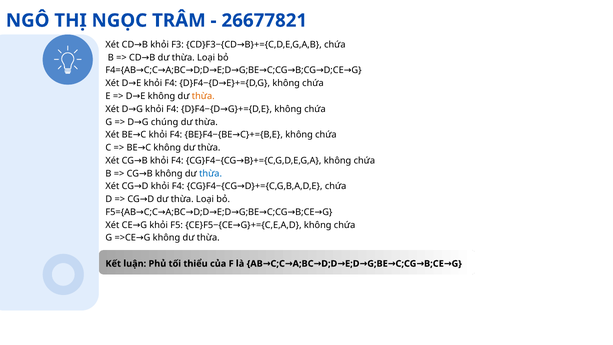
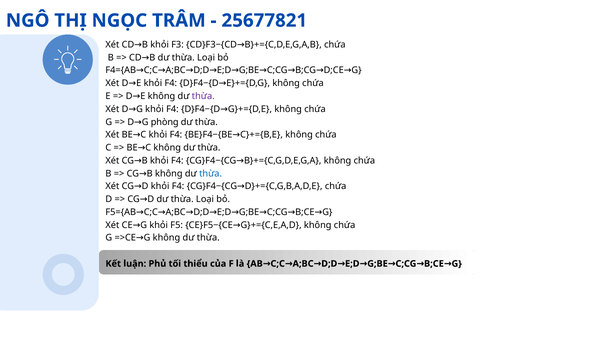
26677821: 26677821 -> 25677821
thừa at (203, 96) colour: orange -> purple
chúng: chúng -> phòng
